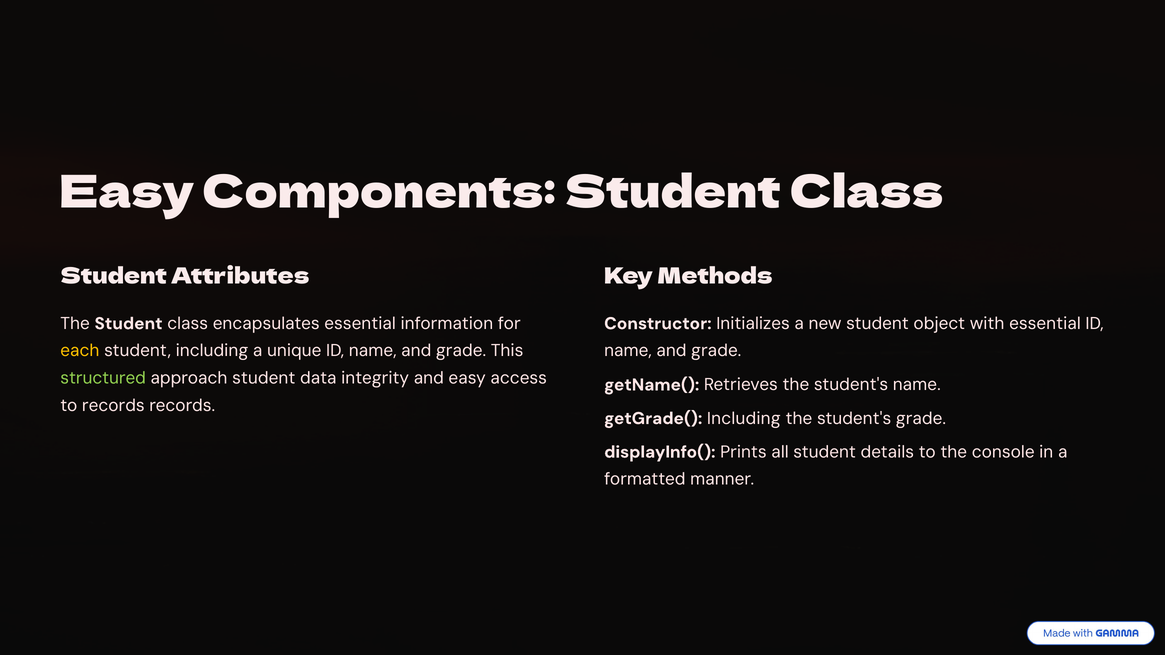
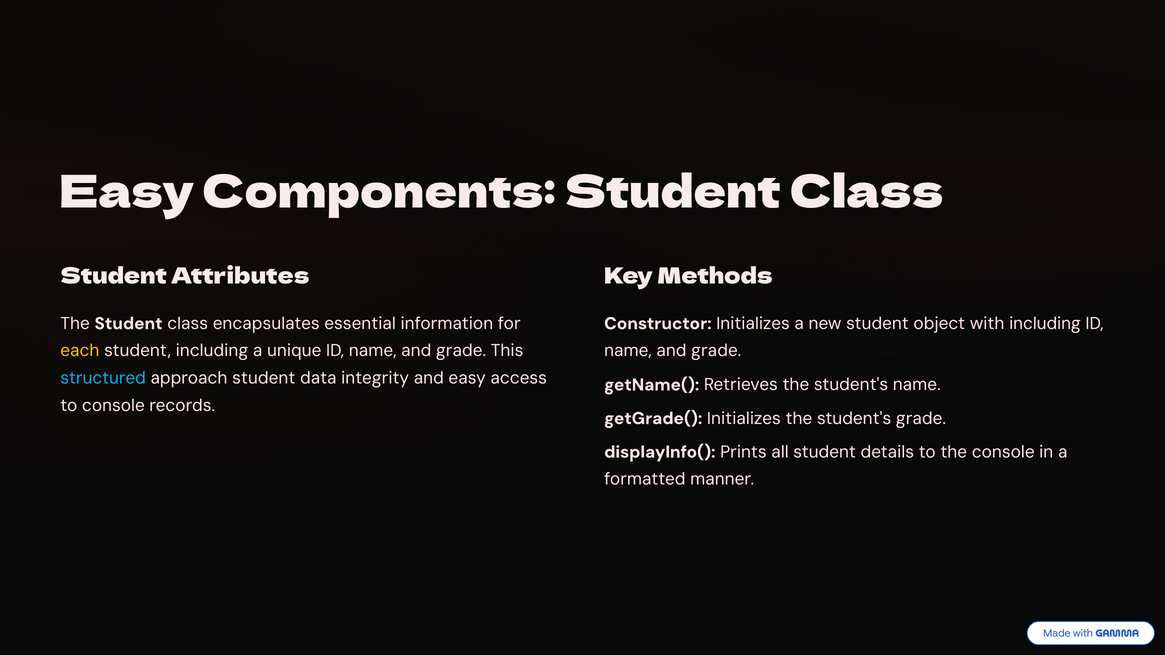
with essential: essential -> including
structured colour: light green -> light blue
to records: records -> console
getGrade( Including: Including -> Initializes
